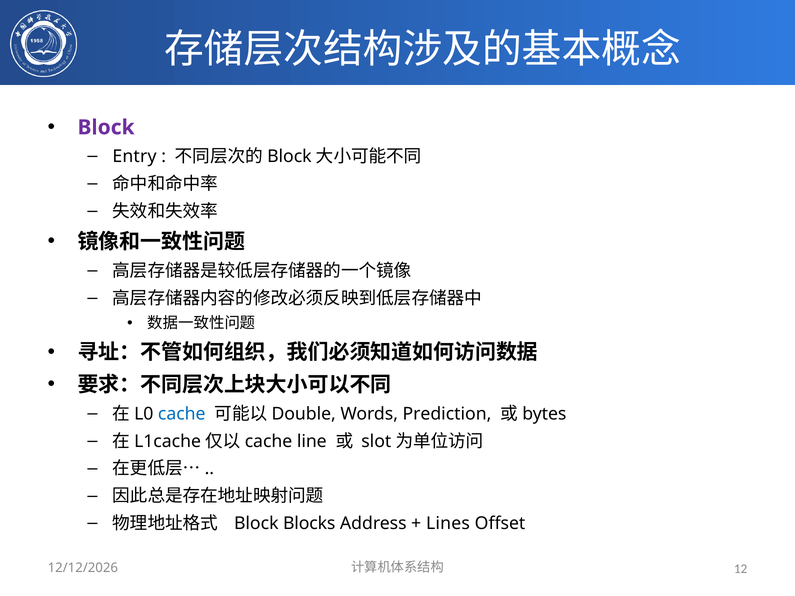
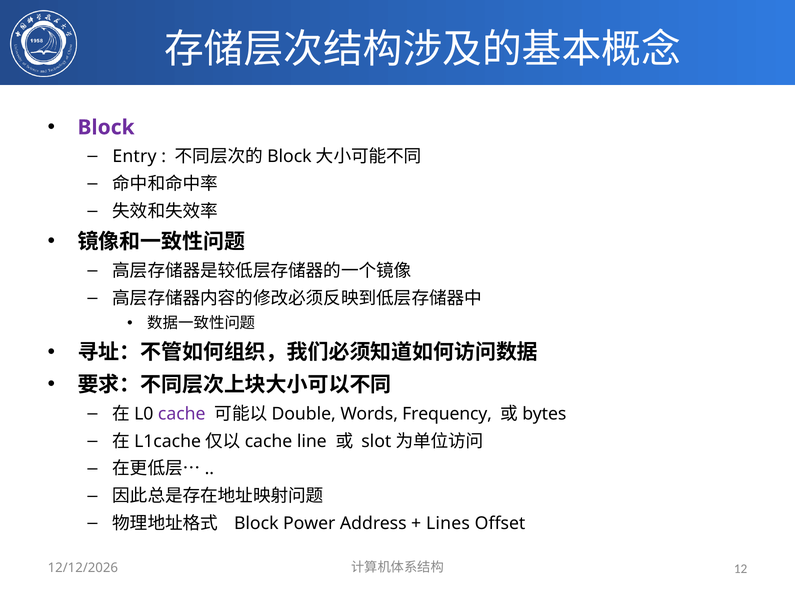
cache colour: blue -> purple
Prediction: Prediction -> Frequency
Blocks: Blocks -> Power
